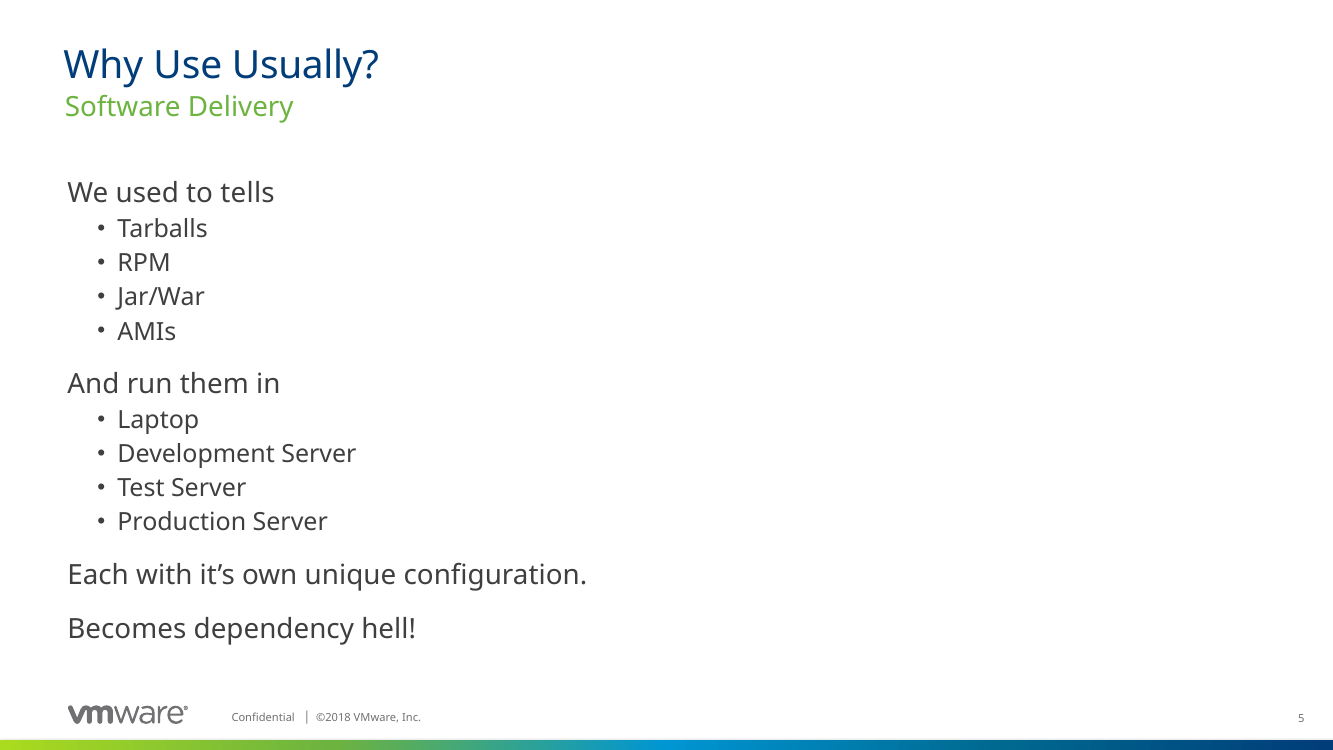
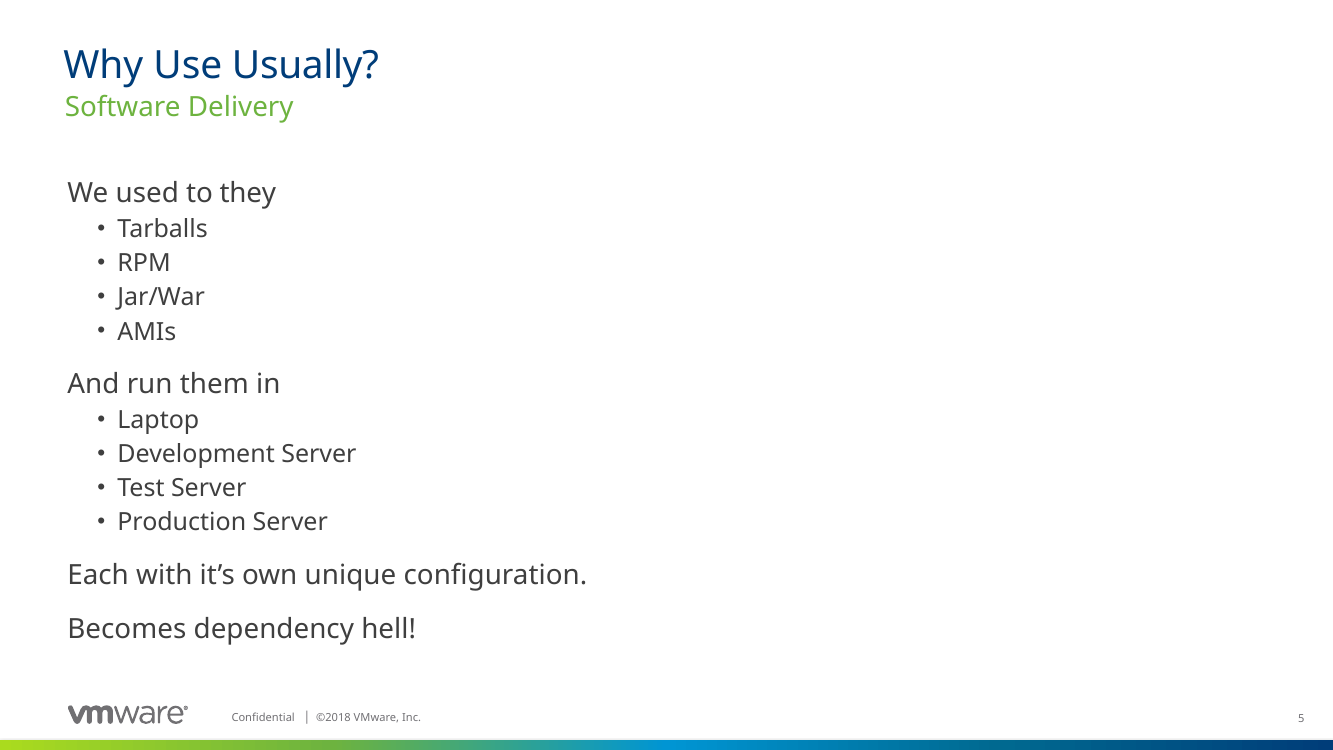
tells: tells -> they
